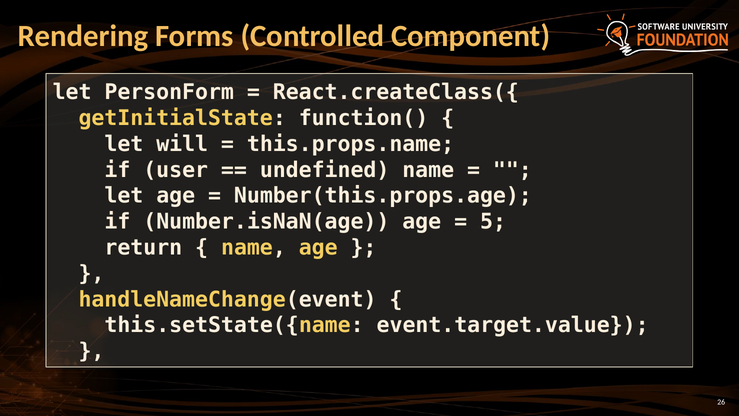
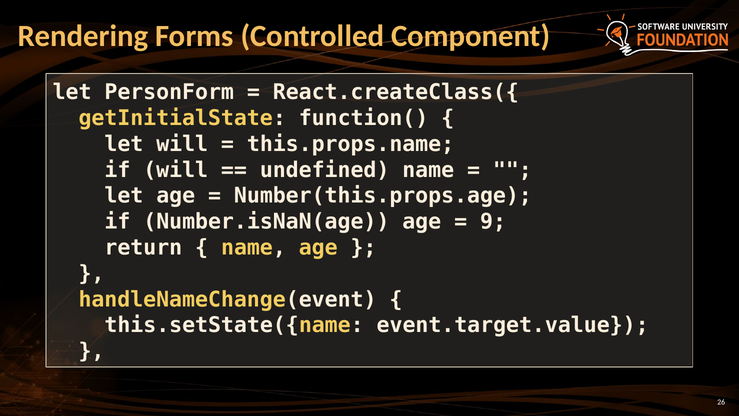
if user: user -> will
5: 5 -> 9
